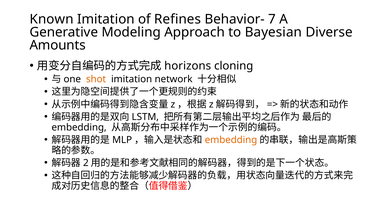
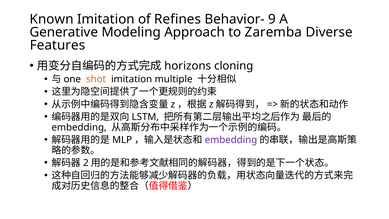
7: 7 -> 9
Bayesian: Bayesian -> Zaremba
Amounts: Amounts -> Features
network: network -> multiple
embedding at (231, 140) colour: orange -> purple
